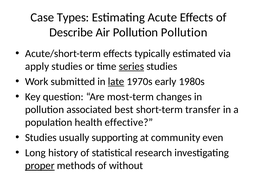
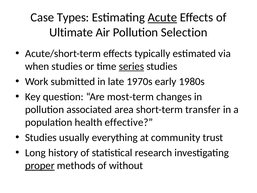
Acute underline: none -> present
Describe: Describe -> Ultimate
Pollution Pollution: Pollution -> Selection
apply: apply -> when
late underline: present -> none
best: best -> area
supporting: supporting -> everything
even: even -> trust
